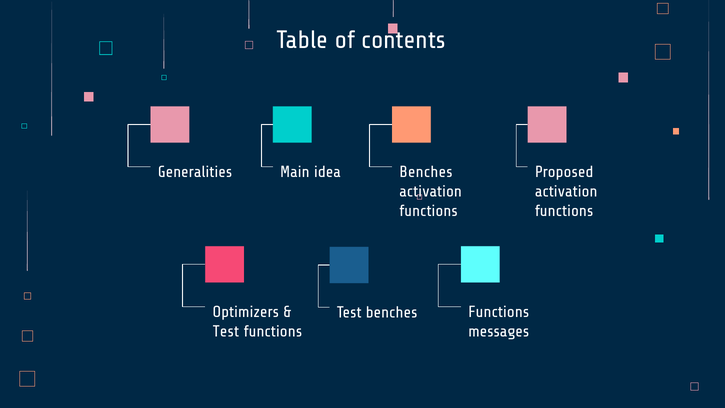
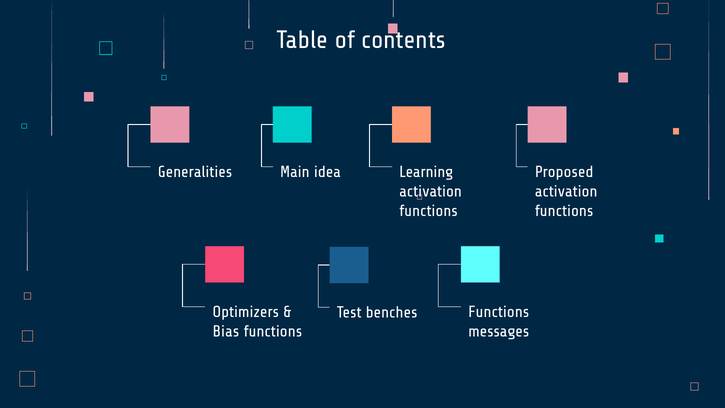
idea Benches: Benches -> Learning
Test at (226, 331): Test -> Bias
